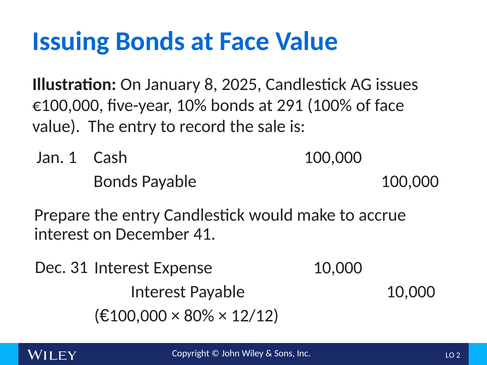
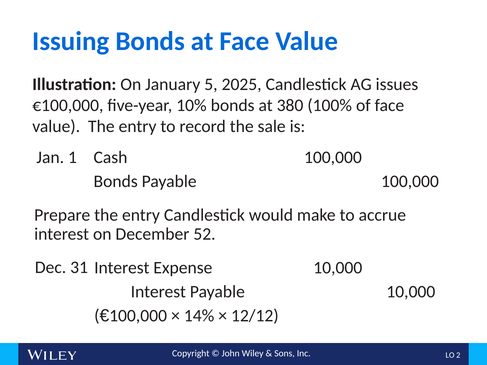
8: 8 -> 5
291: 291 -> 380
41: 41 -> 52
80%: 80% -> 14%
